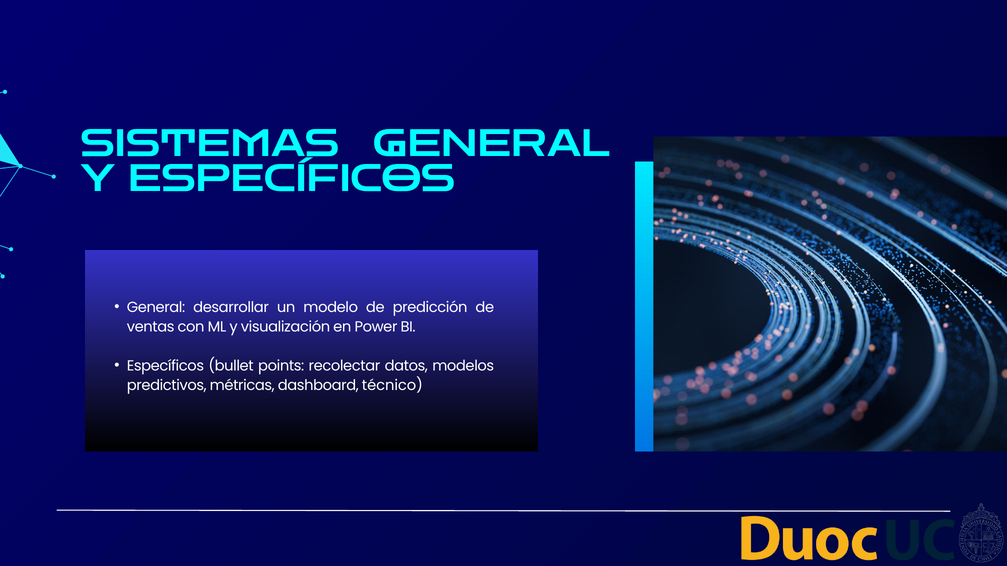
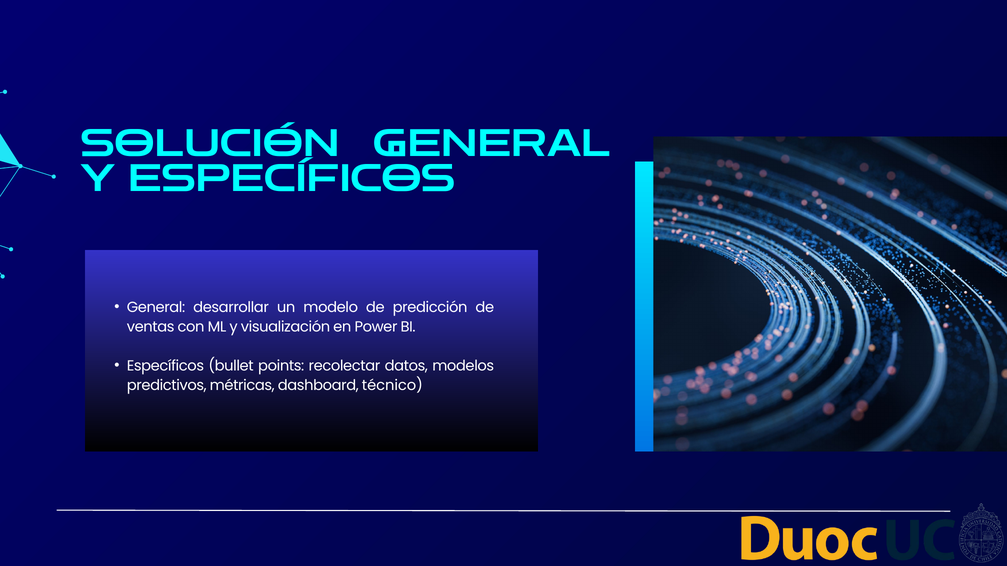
SISTEMAS: SISTEMAS -> SOLUCIÓN
